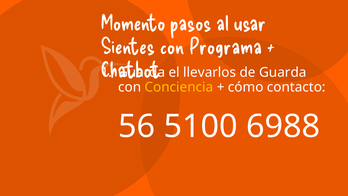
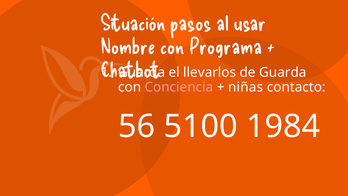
Momento: Momento -> Situación
Sientes: Sientes -> Nombre
Conciencia colour: yellow -> pink
cómo: cómo -> niñas
6988: 6988 -> 1984
